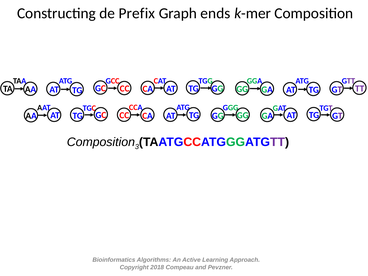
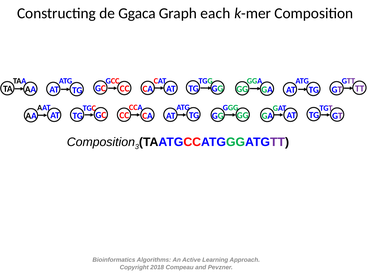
Prefix: Prefix -> Ggaca
ends: ends -> each
